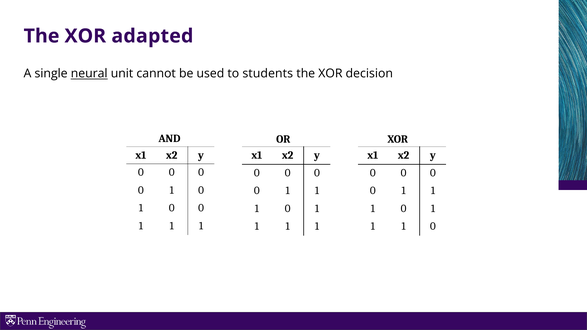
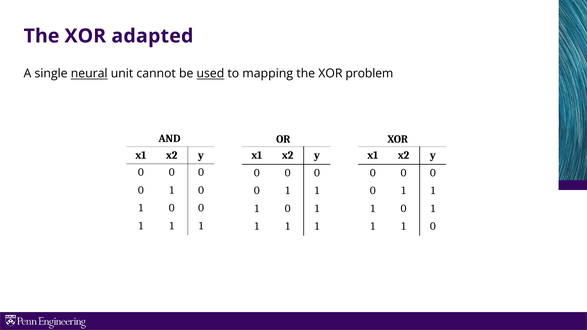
used underline: none -> present
students: students -> mapping
decision: decision -> problem
